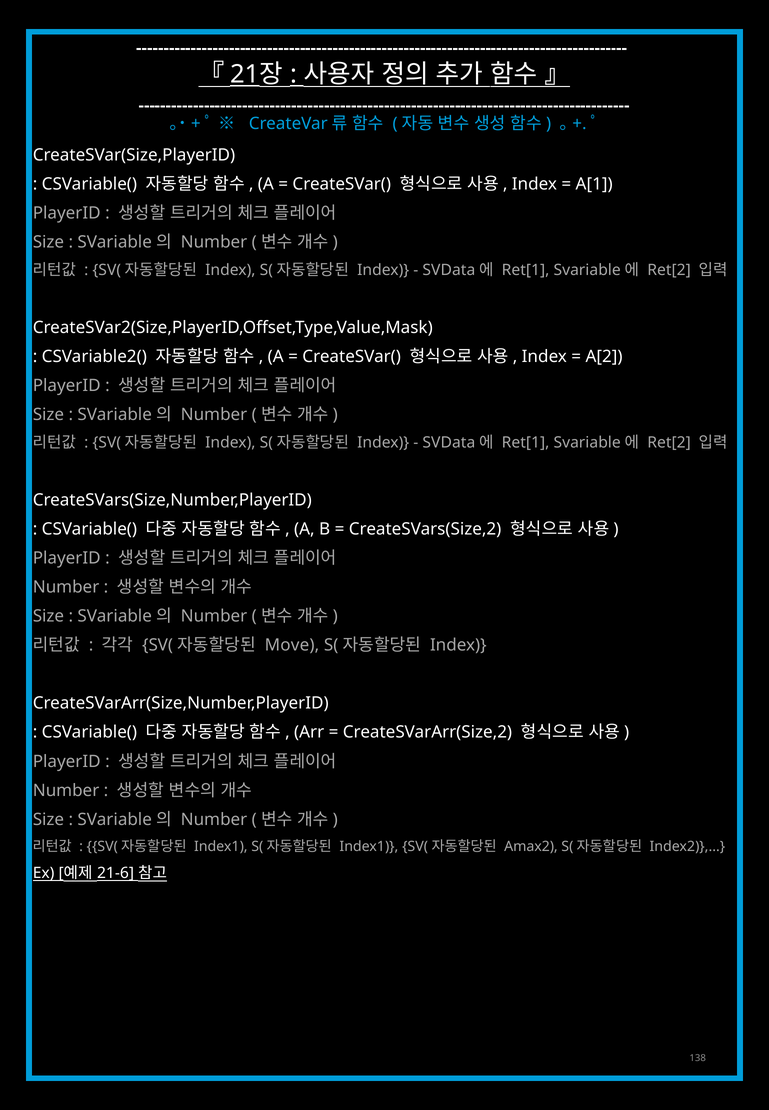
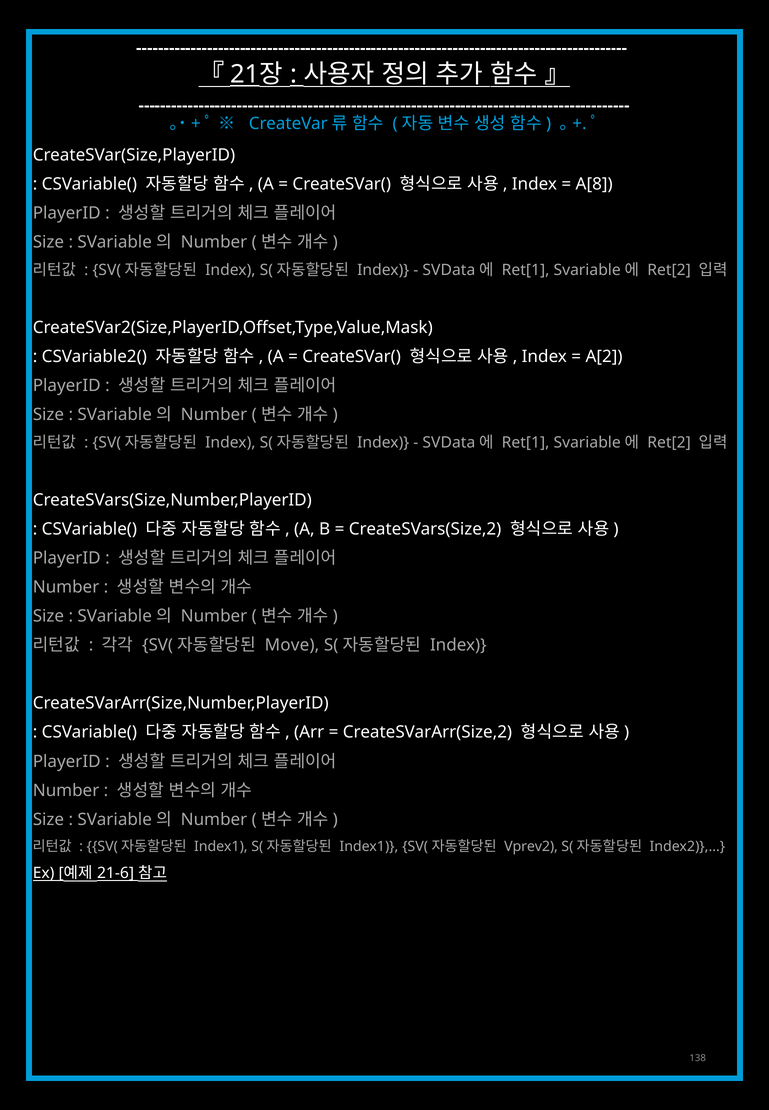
A[1: A[1 -> A[8
Amax2: Amax2 -> Vprev2
